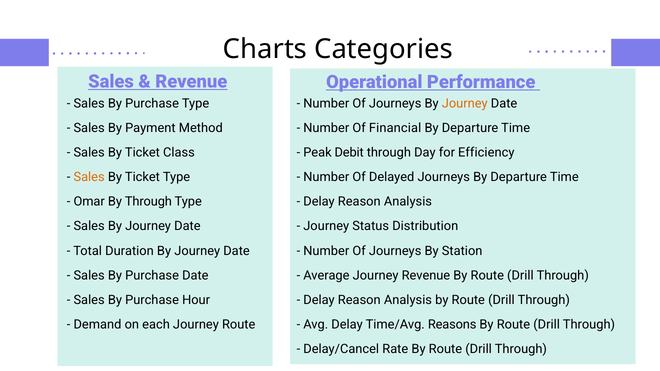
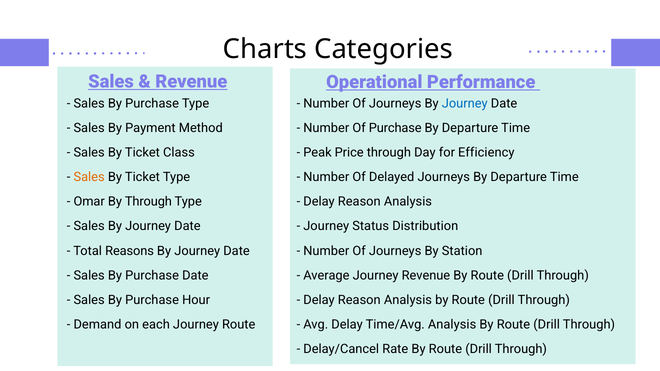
Journey at (465, 104) colour: orange -> blue
Of Financial: Financial -> Purchase
Debit: Debit -> Price
Duration: Duration -> Reasons
Time/Avg Reasons: Reasons -> Analysis
